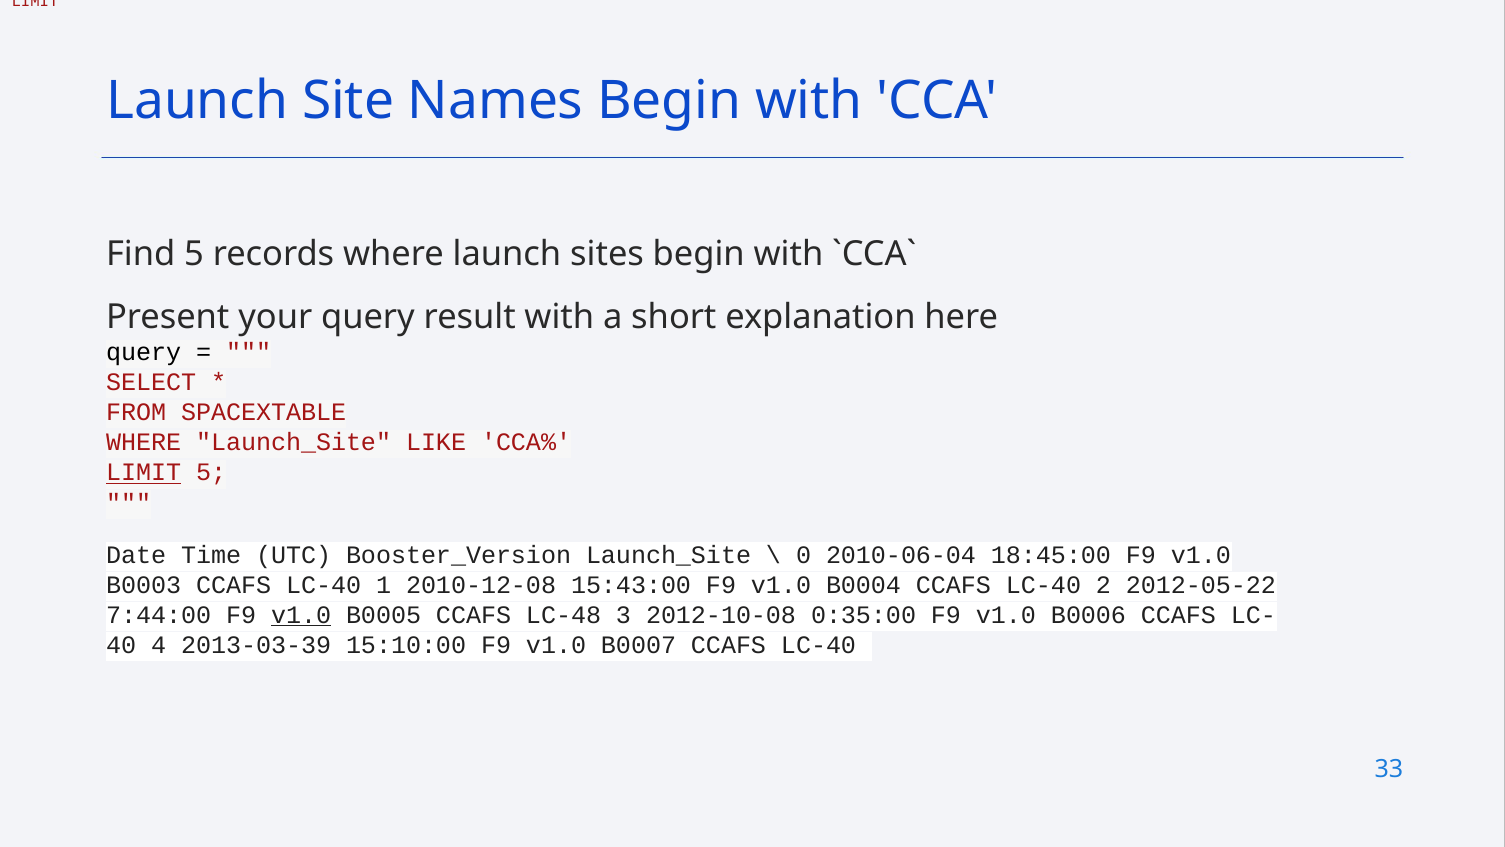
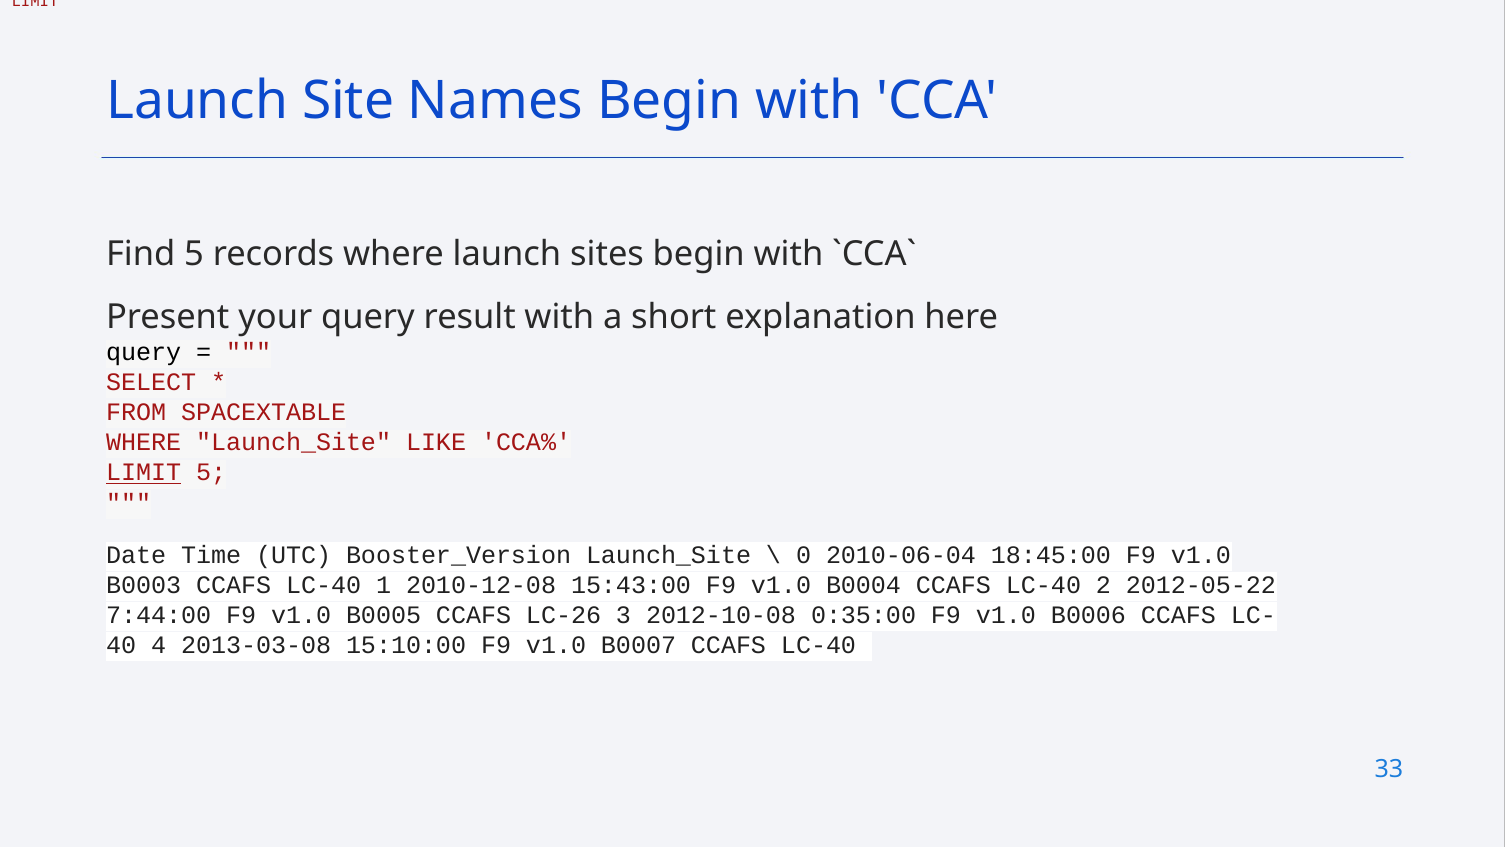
v1.0 at (301, 615) underline: present -> none
LC-48: LC-48 -> LC-26
2013-03-39: 2013-03-39 -> 2013-03-08
